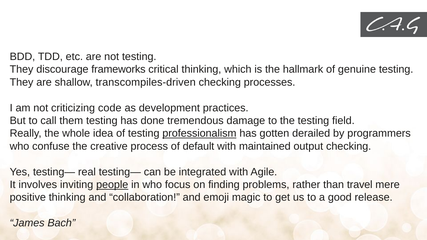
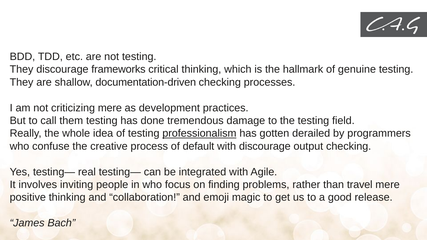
transcompiles-driven: transcompiles-driven -> documentation-driven
criticizing code: code -> mere
with maintained: maintained -> discourage
people underline: present -> none
